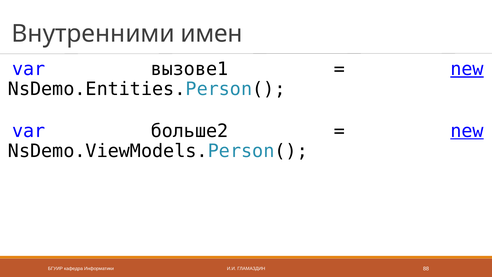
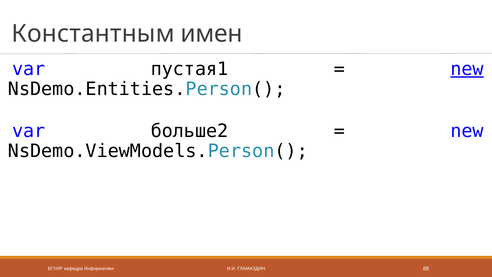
Внутренними: Внутренними -> Константным
вызове1: вызове1 -> пустая1
new at (467, 131) underline: present -> none
